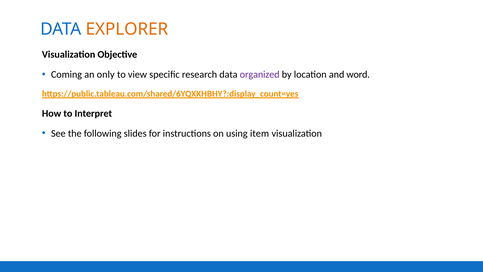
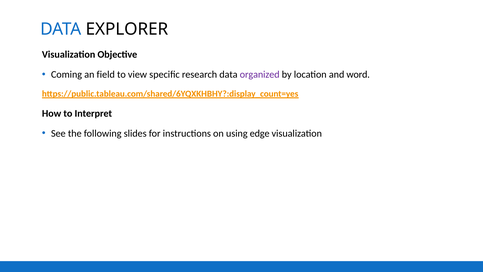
EXPLORER colour: orange -> black
only: only -> field
item: item -> edge
